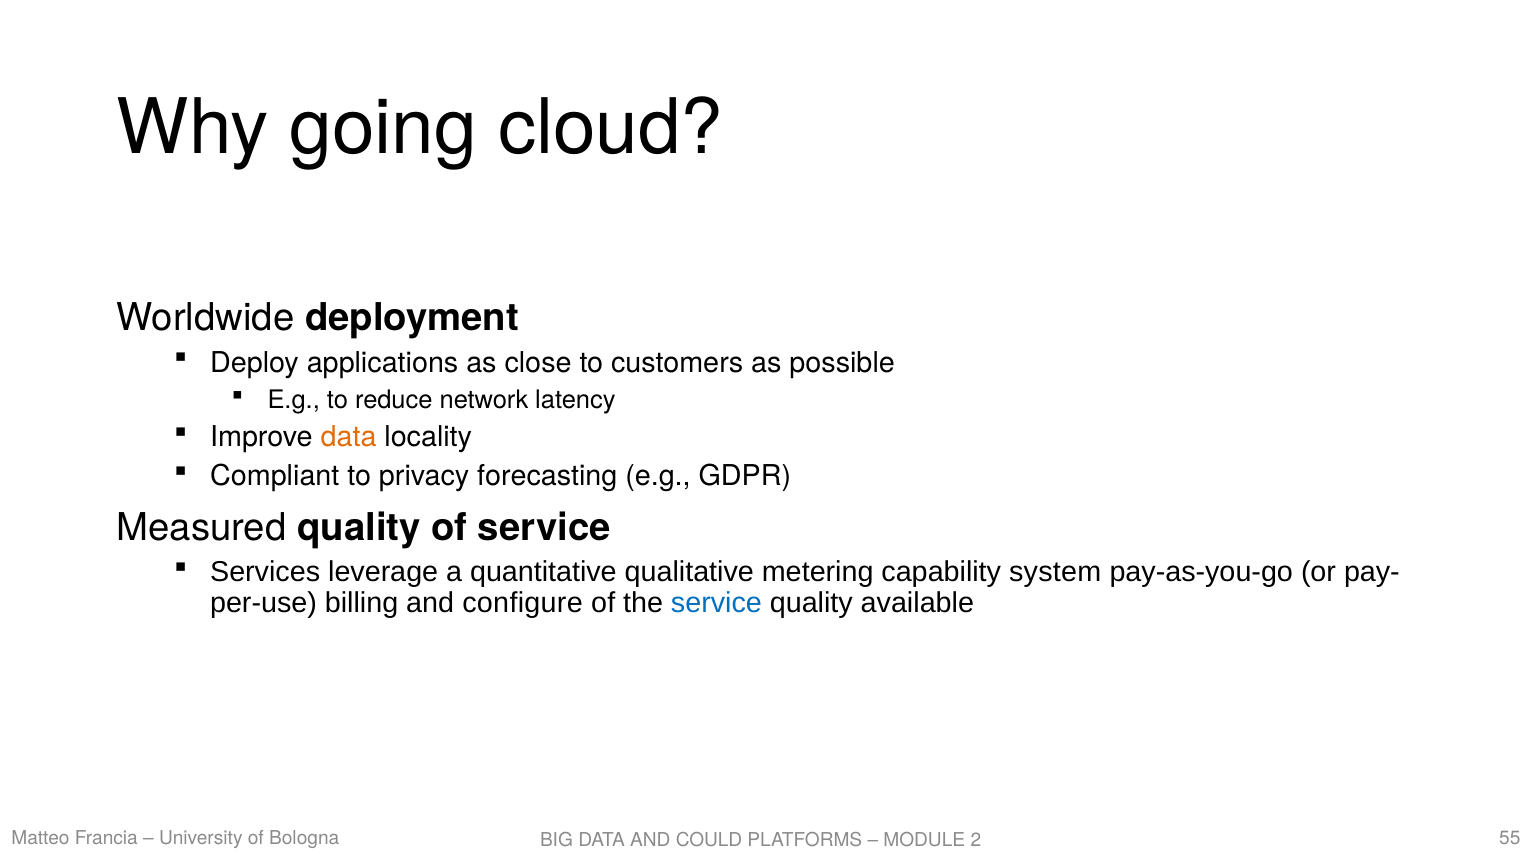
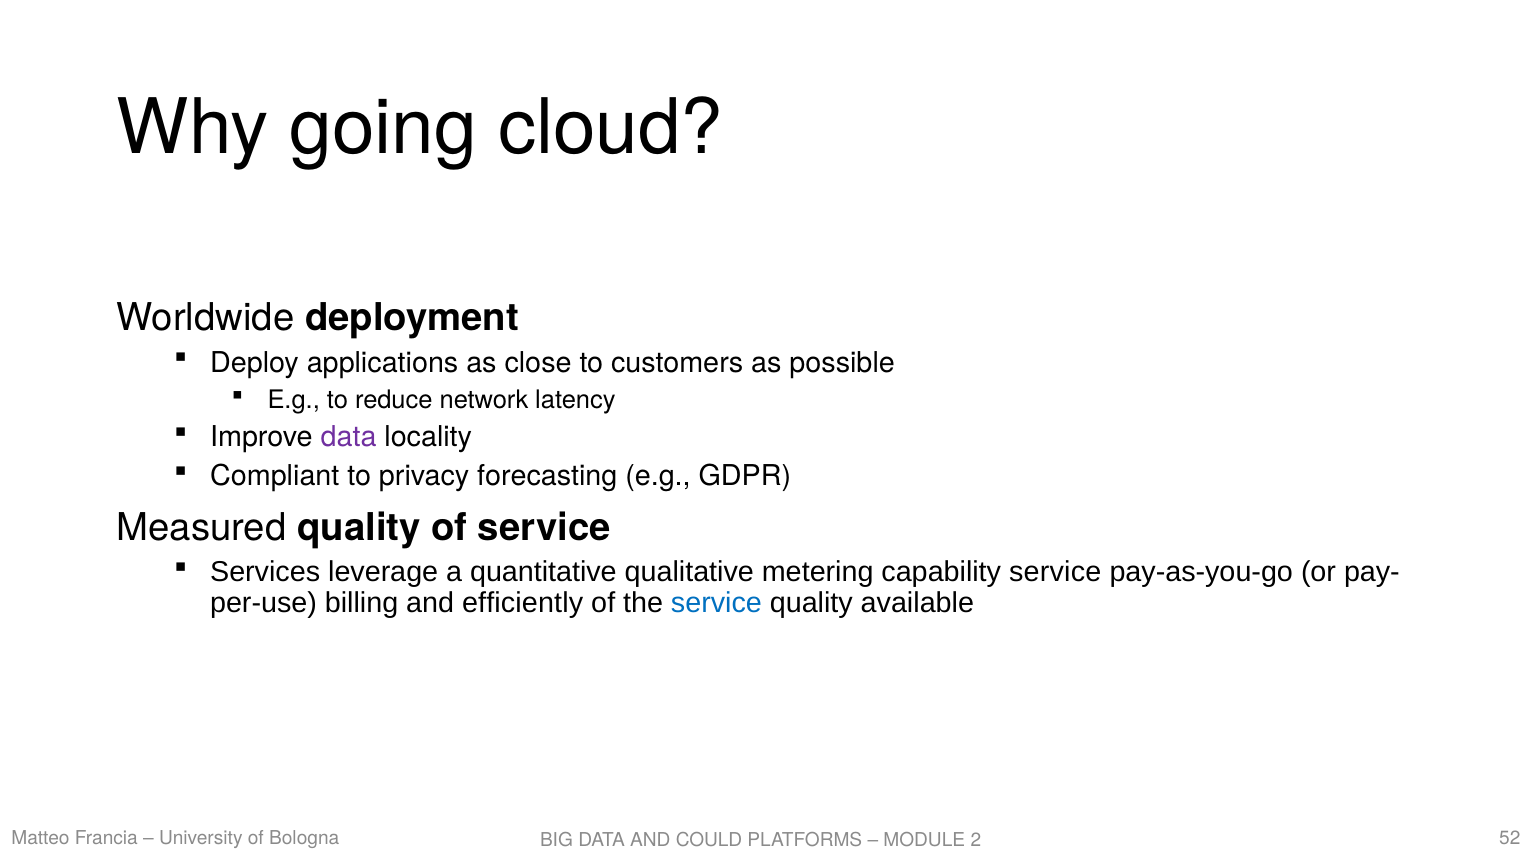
data at (349, 437) colour: orange -> purple
capability system: system -> service
configure: configure -> efficiently
55: 55 -> 52
